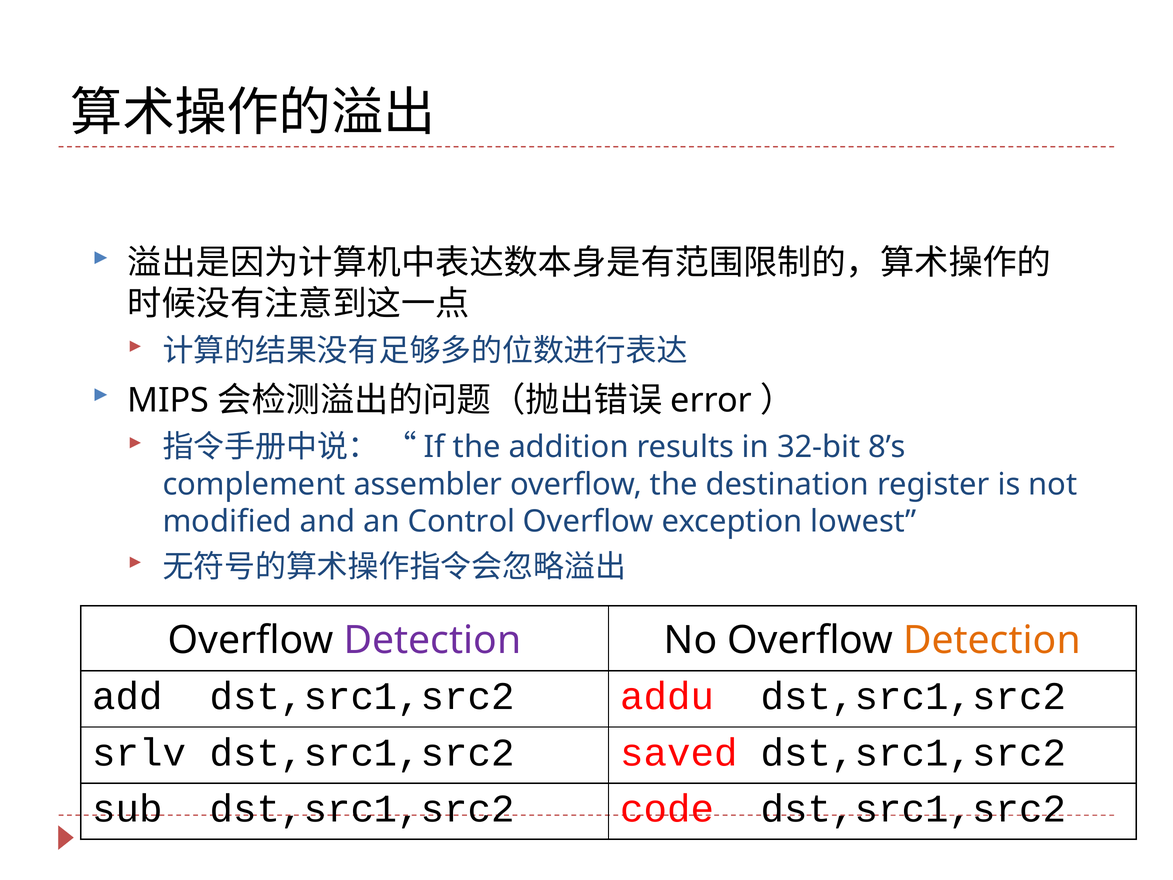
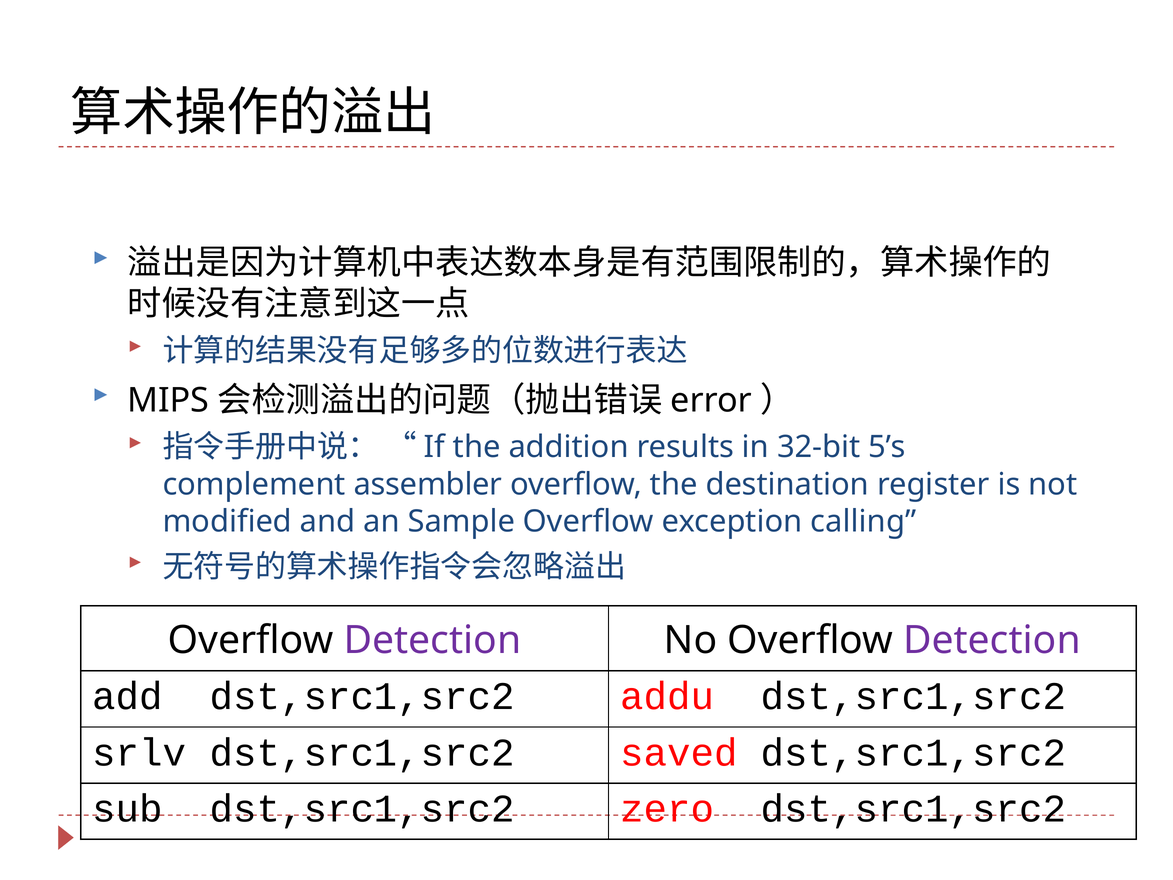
8’s: 8’s -> 5’s
Control: Control -> Sample
lowest: lowest -> calling
Detection at (992, 640) colour: orange -> purple
code: code -> zero
